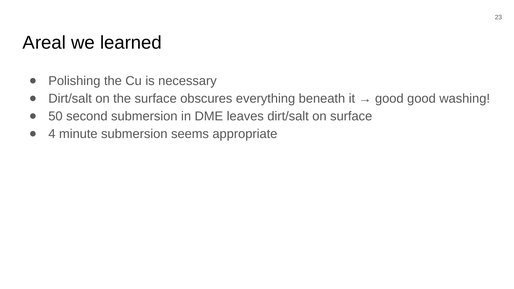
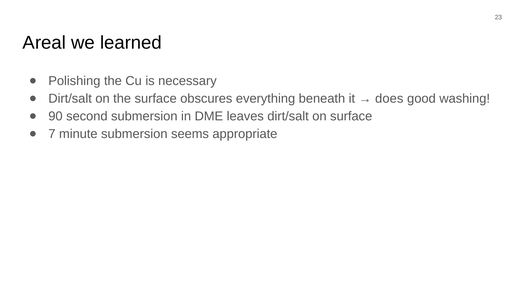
good at (389, 99): good -> does
50: 50 -> 90
4: 4 -> 7
